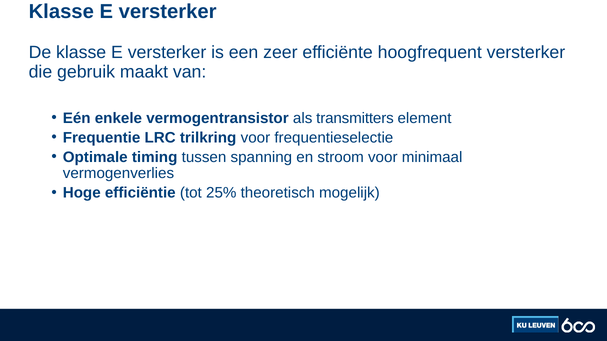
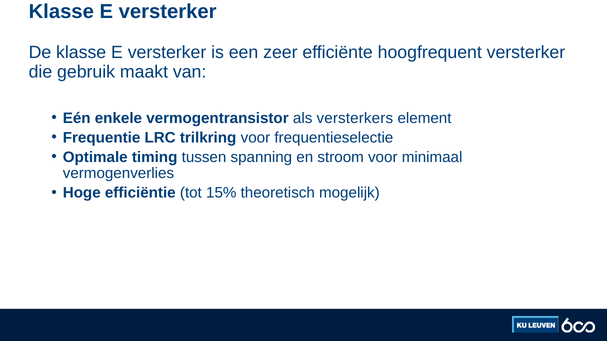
transmitters: transmitters -> versterkers
25%: 25% -> 15%
